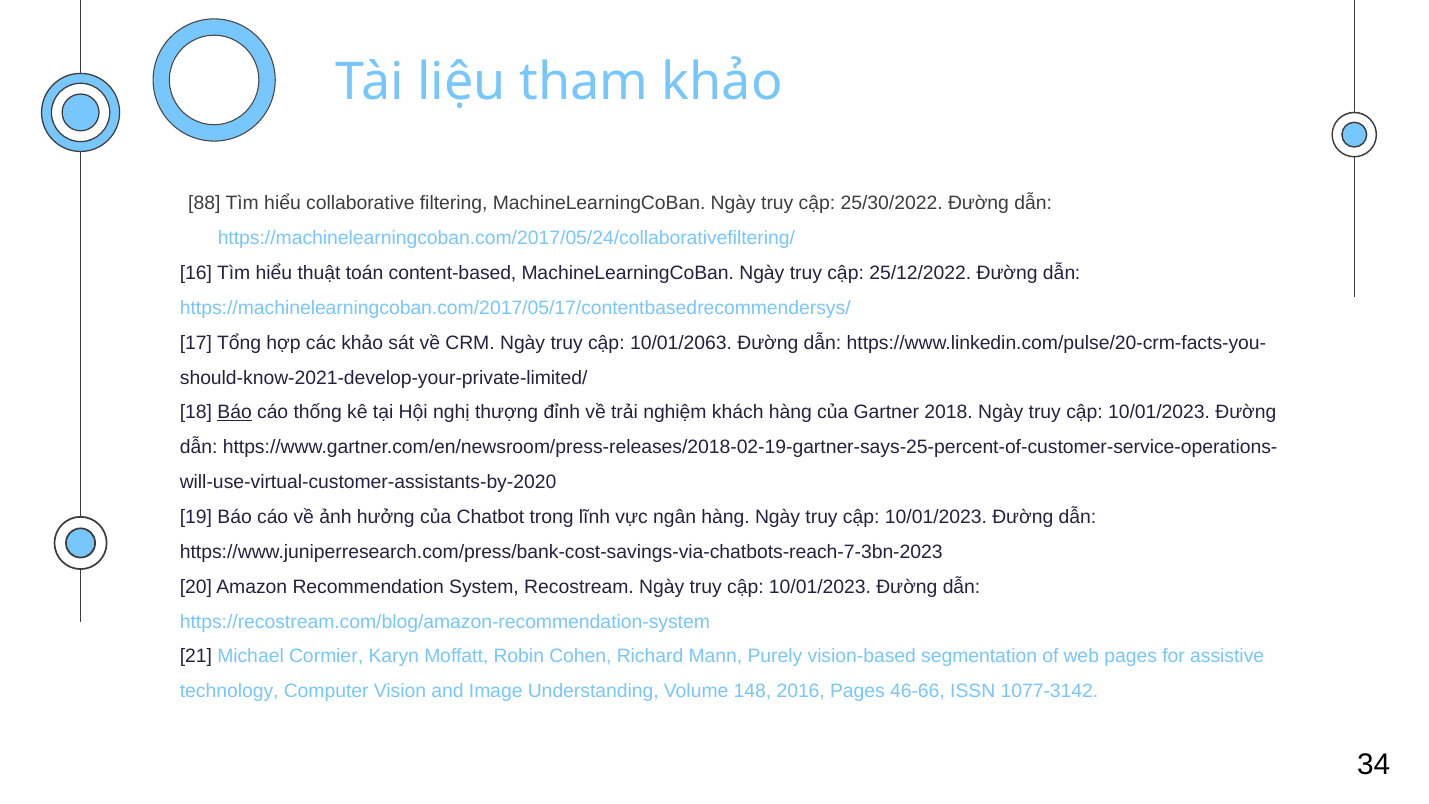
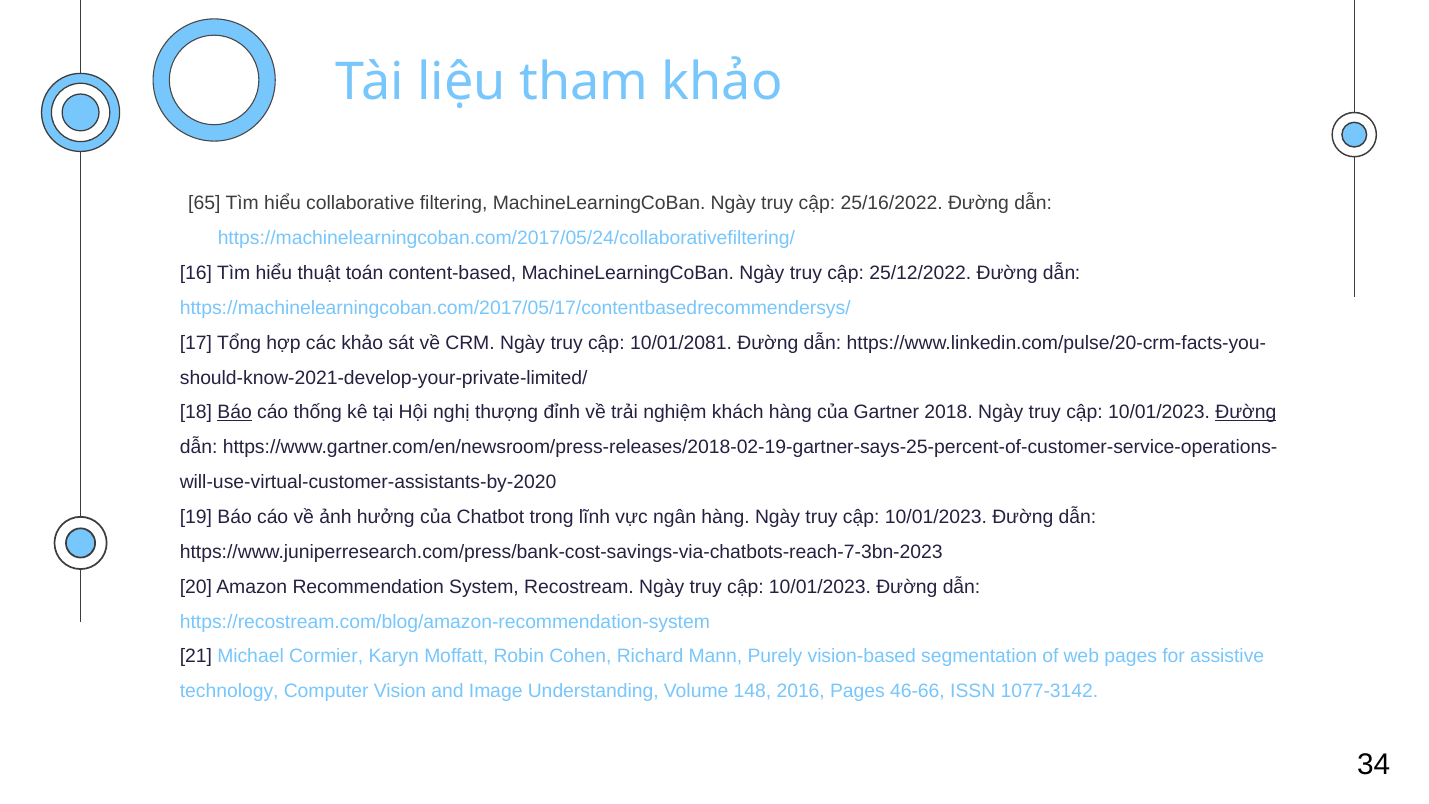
88: 88 -> 65
25/30/2022: 25/30/2022 -> 25/16/2022
10/01/2063: 10/01/2063 -> 10/01/2081
Đường at (1246, 412) underline: none -> present
